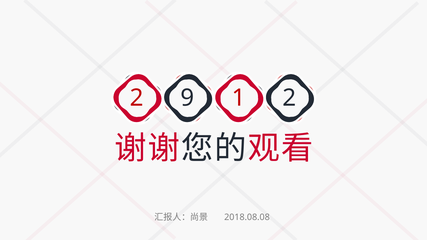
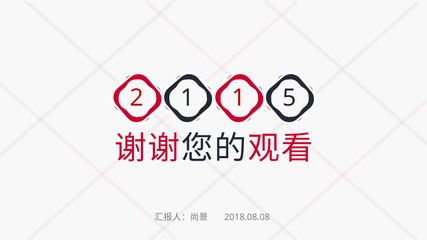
2 9: 9 -> 1
1 2: 2 -> 5
